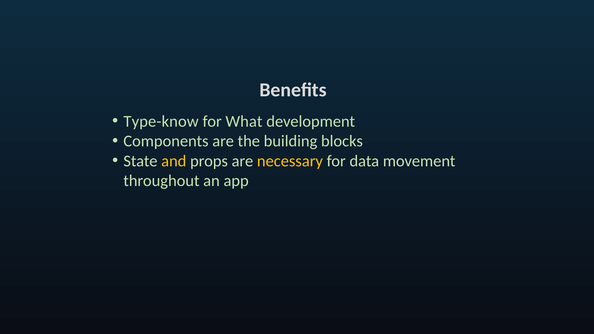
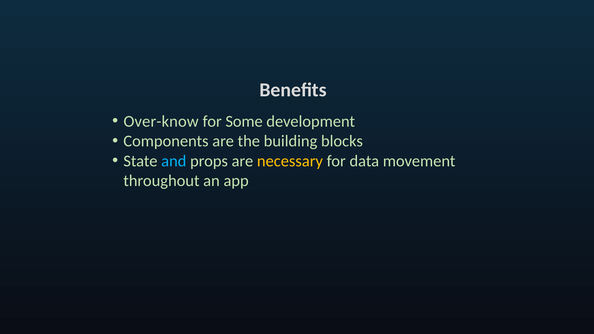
Type-know: Type-know -> Over-know
What: What -> Some
and colour: yellow -> light blue
